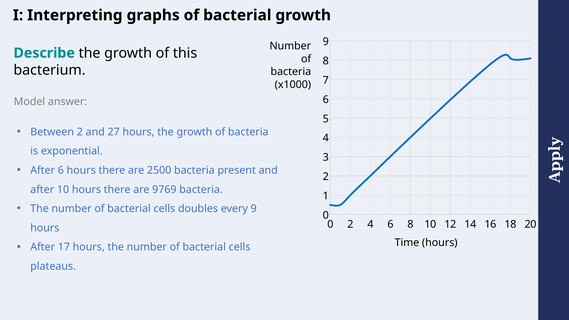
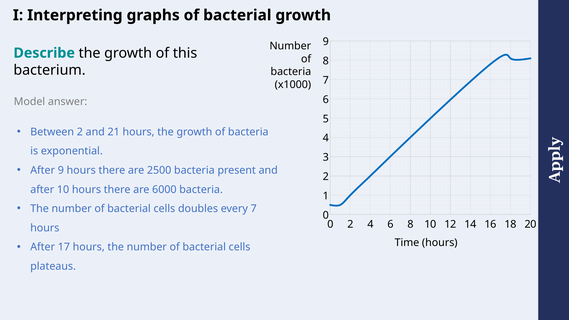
27: 27 -> 21
After 6: 6 -> 9
9769: 9769 -> 6000
every 9: 9 -> 7
